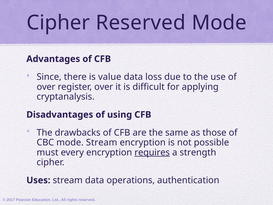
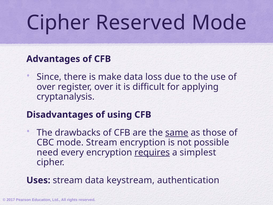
value: value -> make
same underline: none -> present
must: must -> need
strength: strength -> simplest
operations: operations -> keystream
